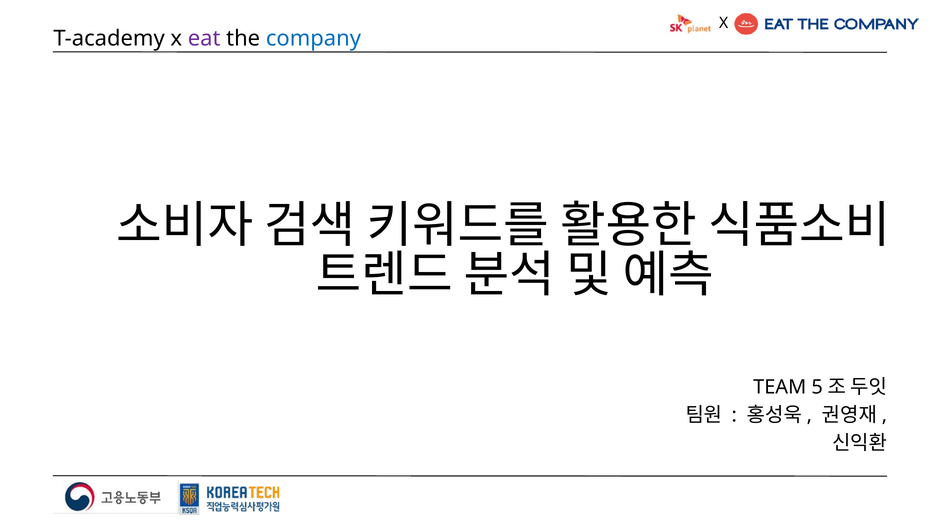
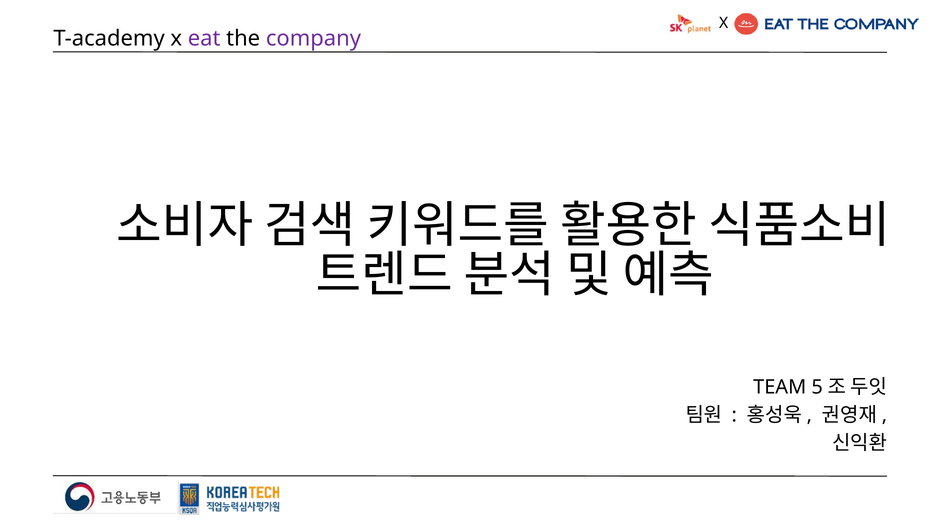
company colour: blue -> purple
